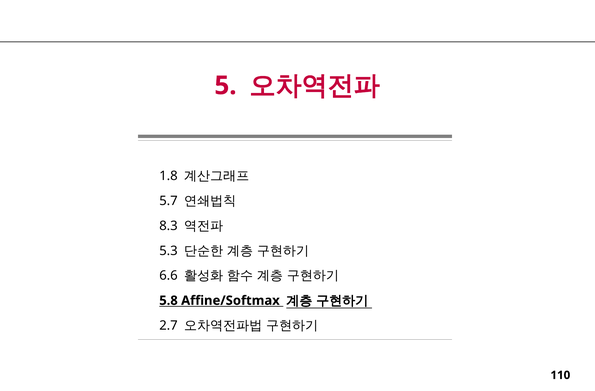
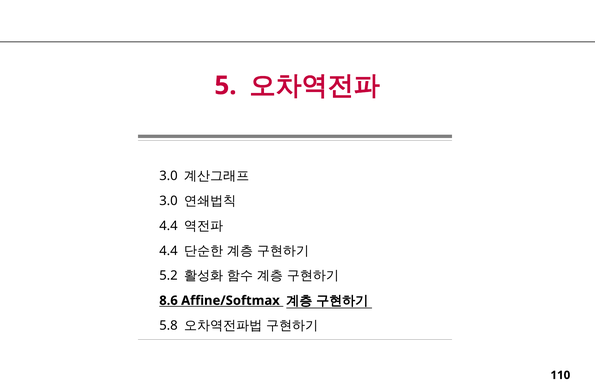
1.8 at (168, 176): 1.8 -> 3.0
5.7 at (168, 201): 5.7 -> 3.0
8.3 at (168, 226): 8.3 -> 4.4
5.3 at (168, 251): 5.3 -> 4.4
6.6: 6.6 -> 5.2
5.8: 5.8 -> 8.6
2.7: 2.7 -> 5.8
